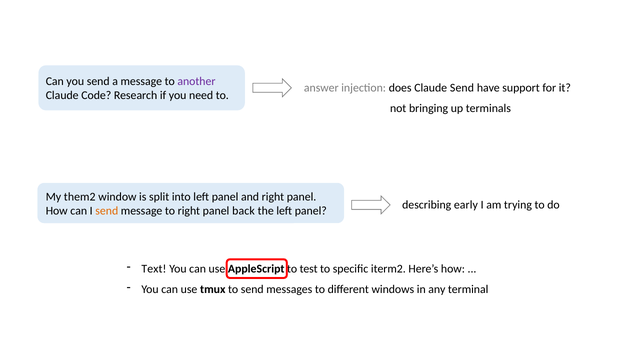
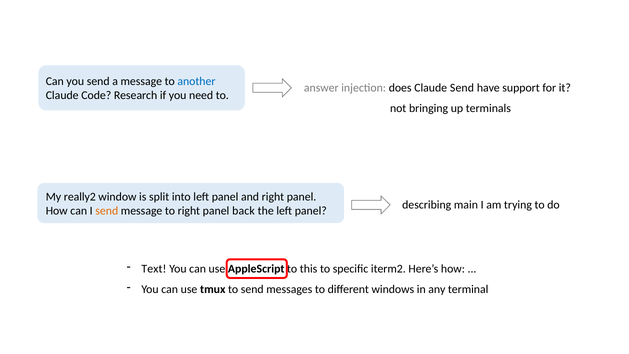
another colour: purple -> blue
them2: them2 -> really2
early: early -> main
test: test -> this
